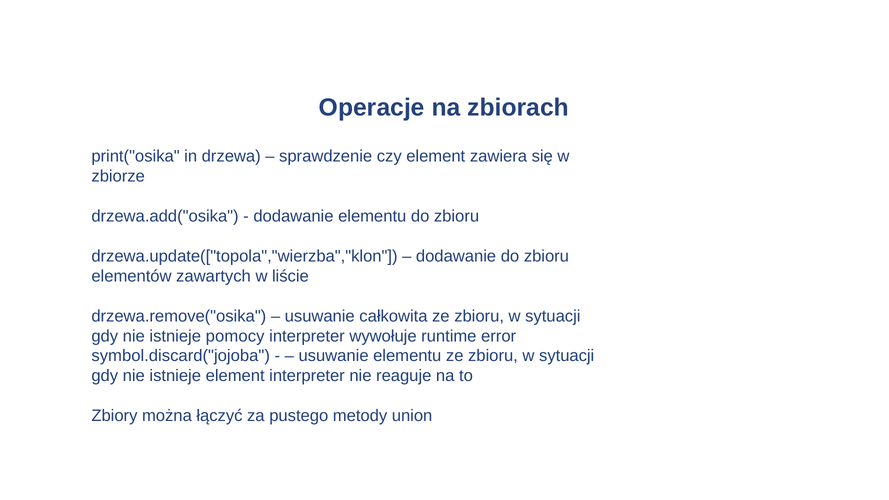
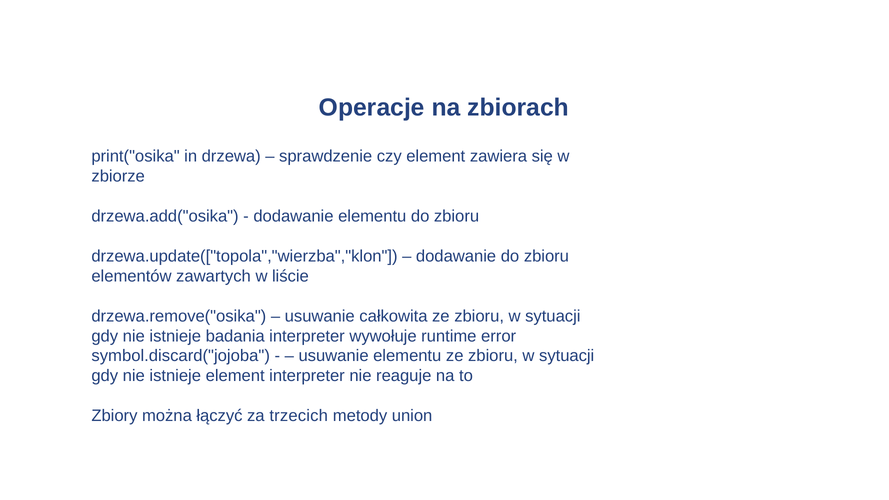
pomocy: pomocy -> badania
pustego: pustego -> trzecich
